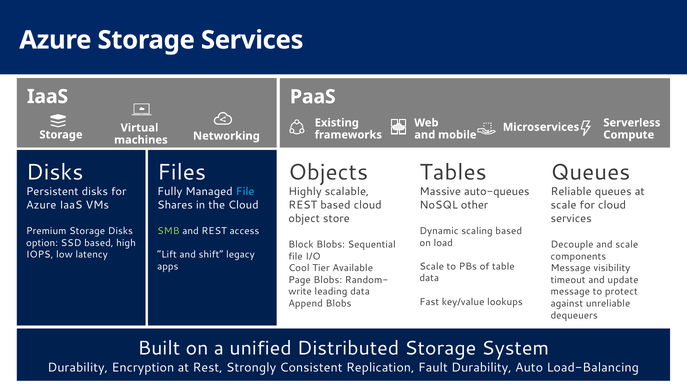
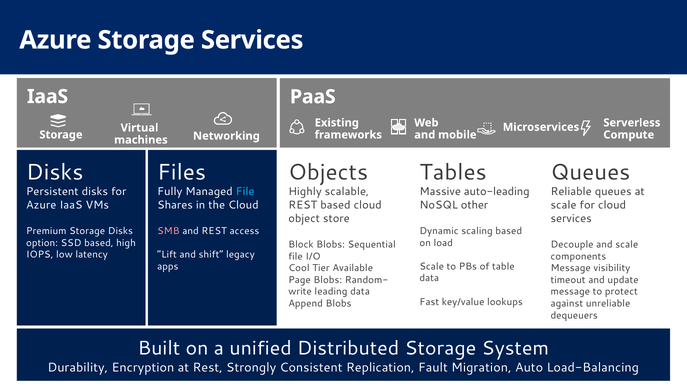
auto-queues: auto-queues -> auto-leading
SMB colour: light green -> pink
Fault Durability: Durability -> Migration
